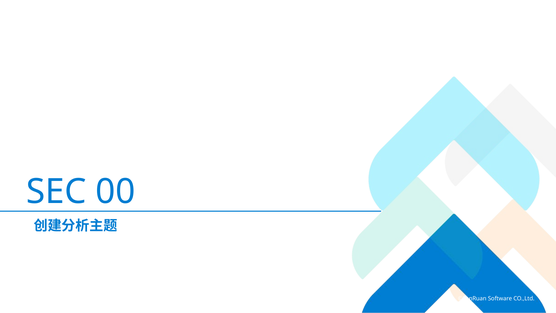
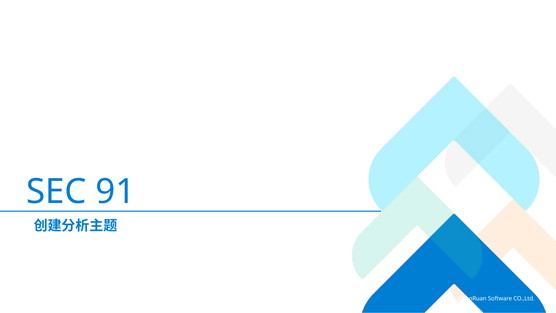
00: 00 -> 91
